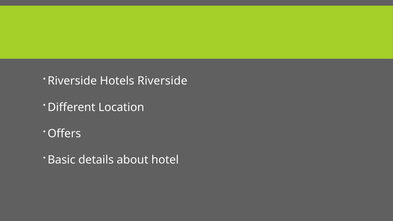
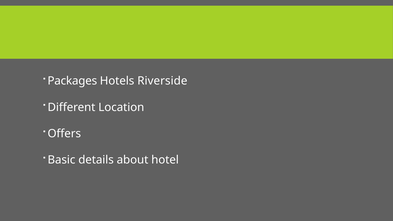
Riverside at (72, 81): Riverside -> Packages
